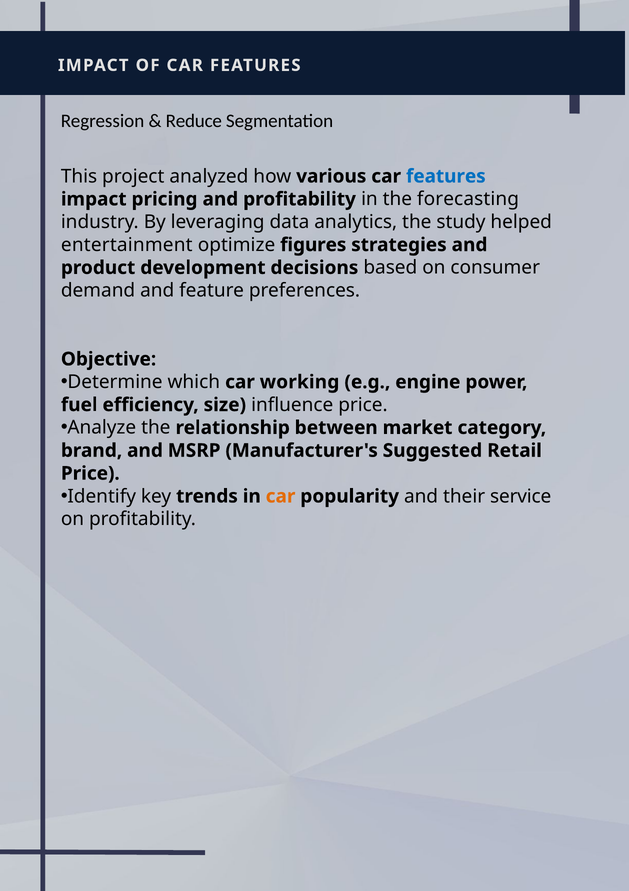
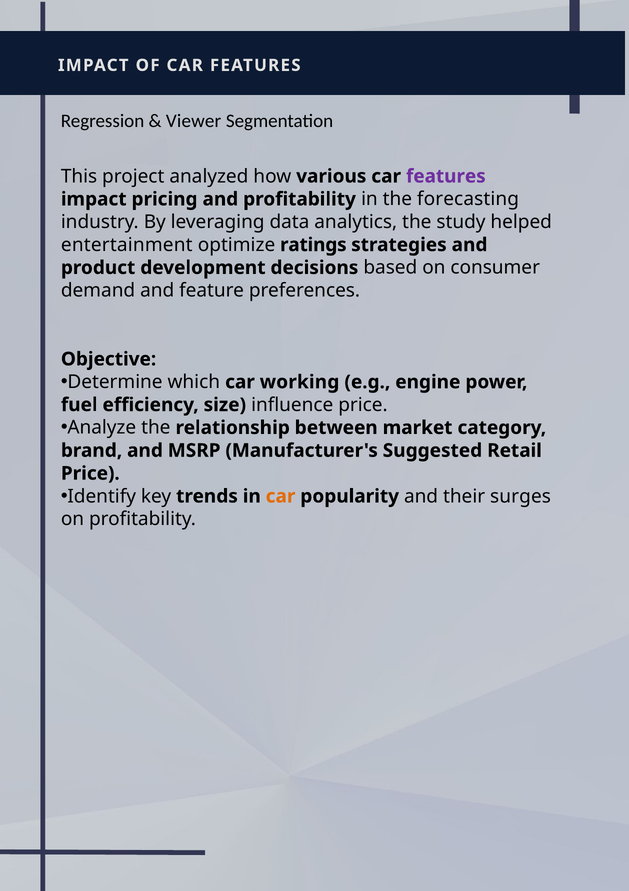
Reduce: Reduce -> Viewer
features at (446, 176) colour: blue -> purple
figures: figures -> ratings
service: service -> surges
